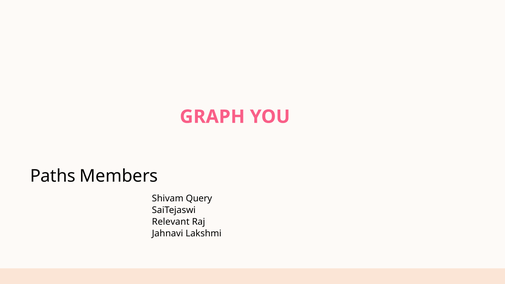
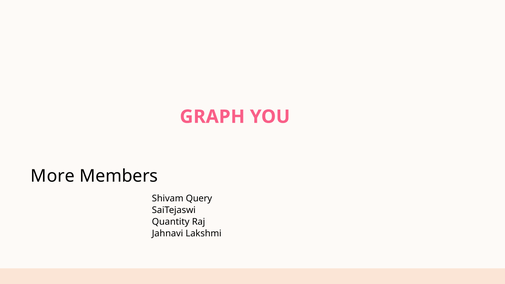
Paths: Paths -> More
Relevant: Relevant -> Quantity
